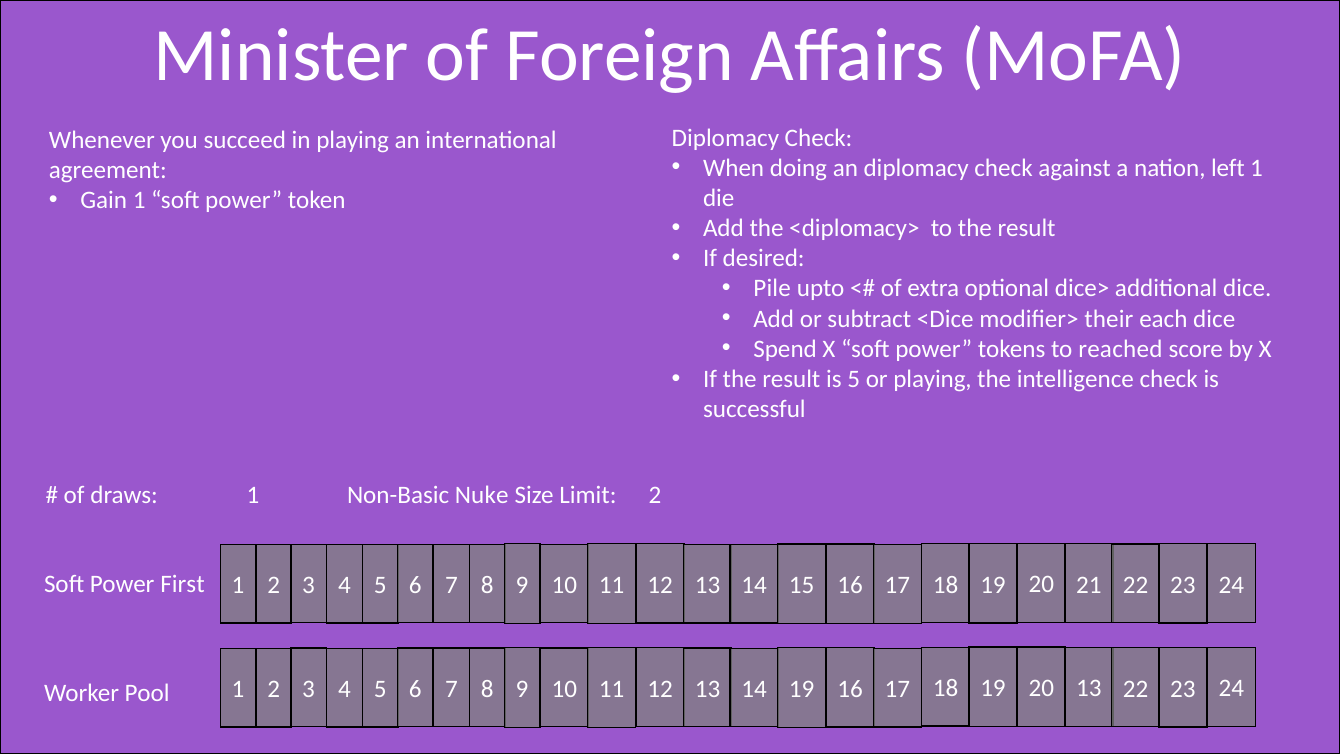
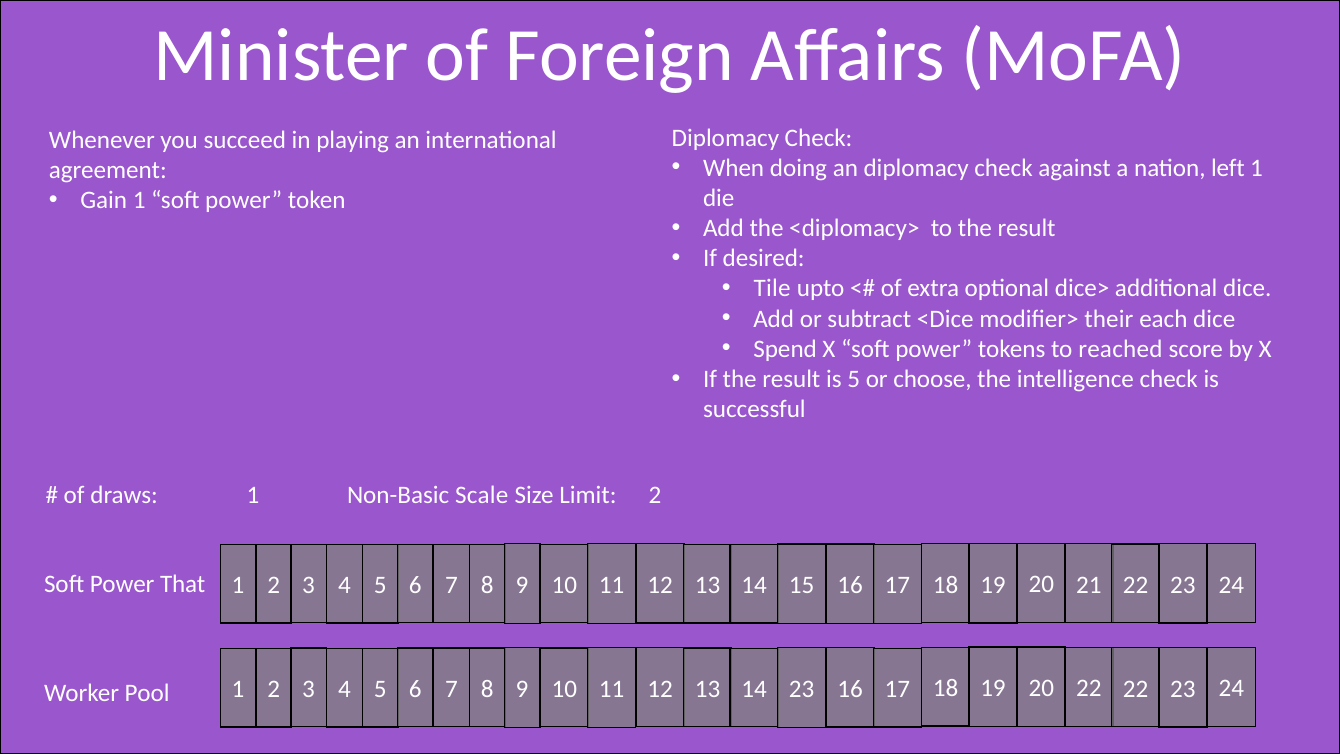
Pile: Pile -> Tile
or playing: playing -> choose
Nuke: Nuke -> Scale
First: First -> That
14 19: 19 -> 23
20 13: 13 -> 22
